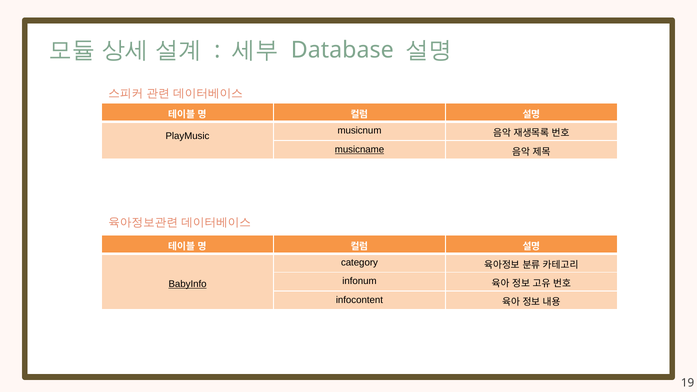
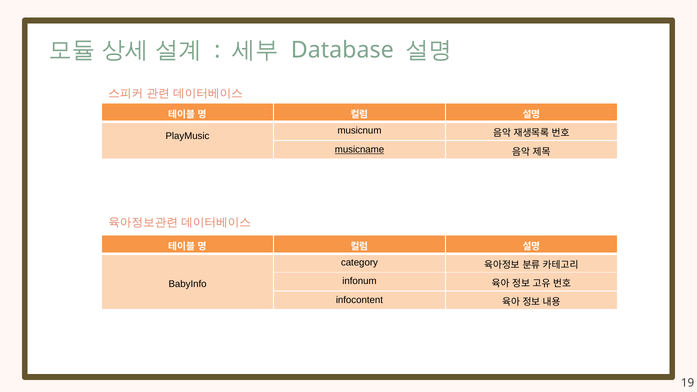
BabyInfo underline: present -> none
